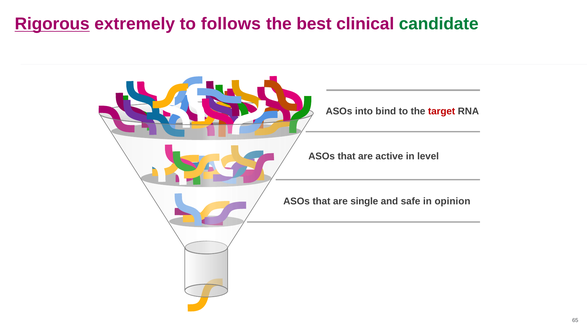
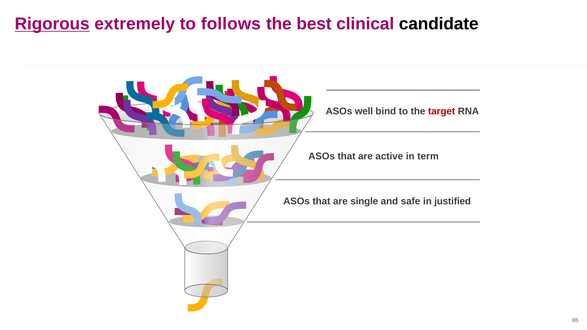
candidate colour: green -> black
into: into -> well
level: level -> term
opinion: opinion -> justified
